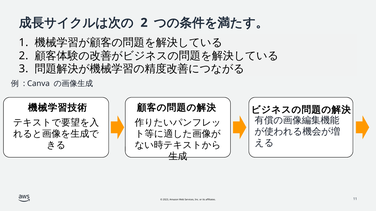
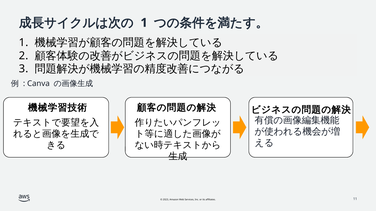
2 at (144, 23): 2 -> 1
